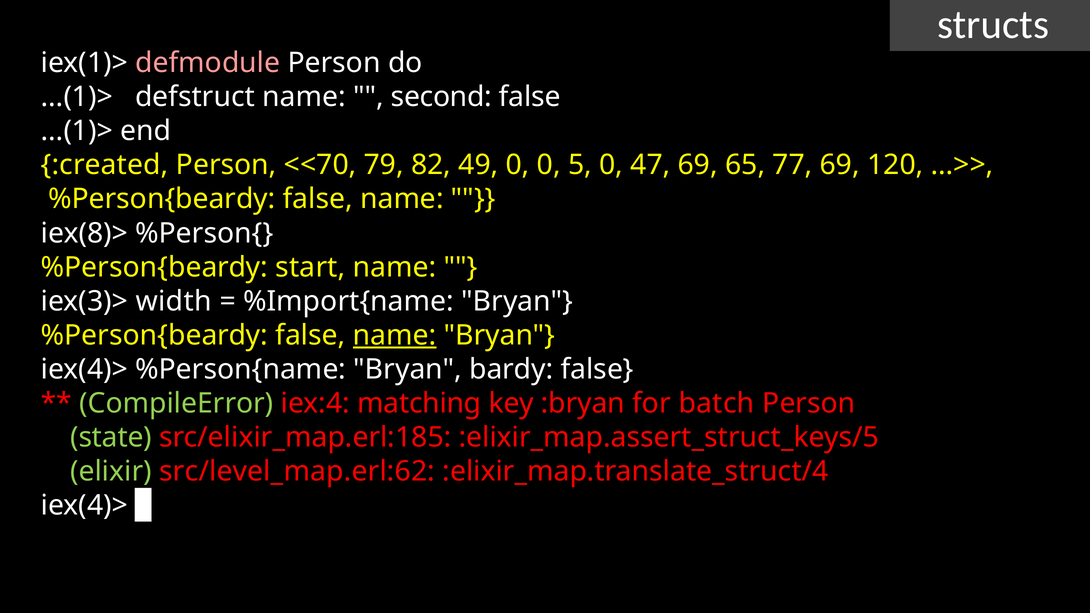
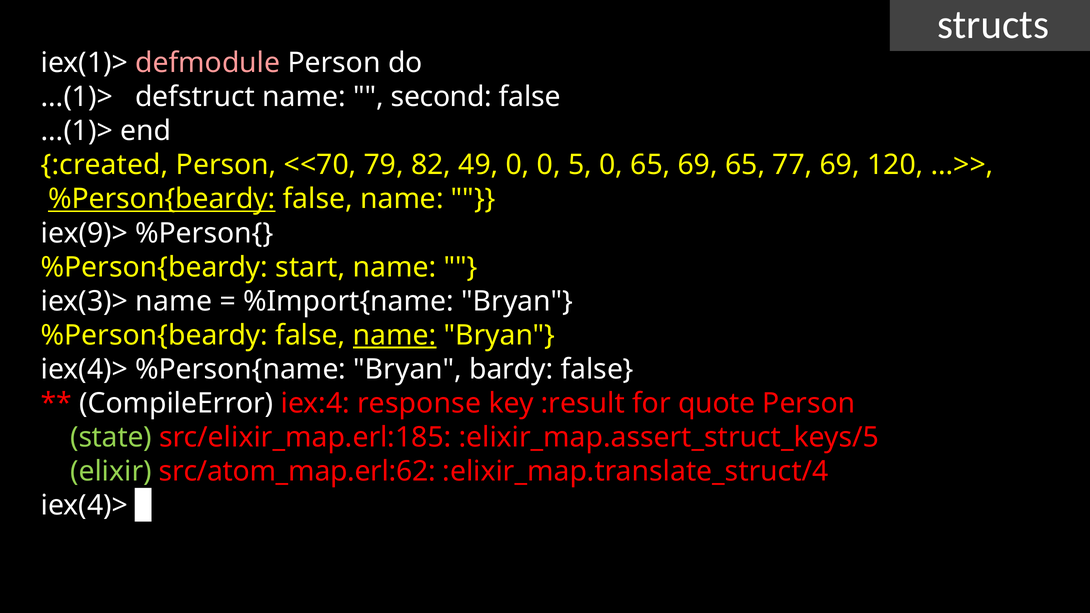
0 47: 47 -> 65
%Person{beardy at (162, 199) underline: none -> present
iex(8)>: iex(8)> -> iex(9)>
iex(3)> width: width -> name
CompileError colour: light green -> white
matching: matching -> response
:bryan: :bryan -> :result
batch: batch -> quote
src/level_map.erl:62: src/level_map.erl:62 -> src/atom_map.erl:62
